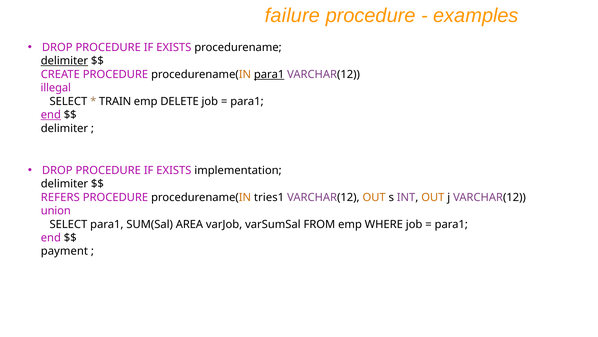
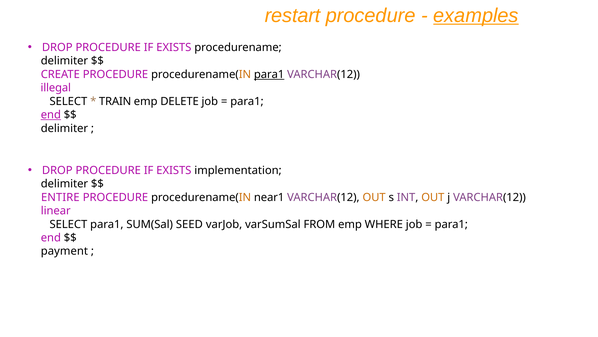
failure: failure -> restart
examples underline: none -> present
delimiter at (64, 61) underline: present -> none
REFERS: REFERS -> ENTIRE
tries1: tries1 -> near1
union: union -> linear
AREA: AREA -> SEED
